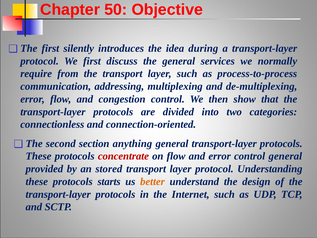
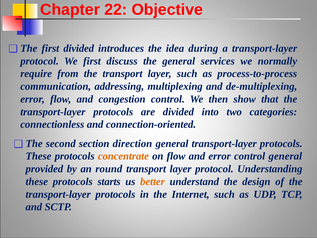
50: 50 -> 22
first silently: silently -> divided
anything: anything -> direction
concentrate colour: red -> orange
stored: stored -> round
